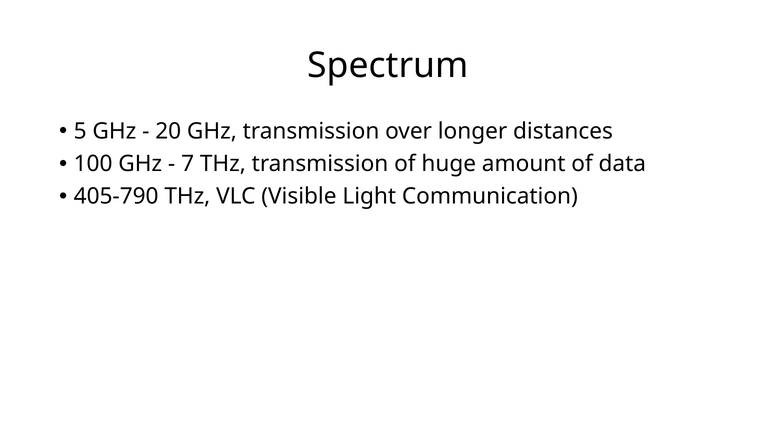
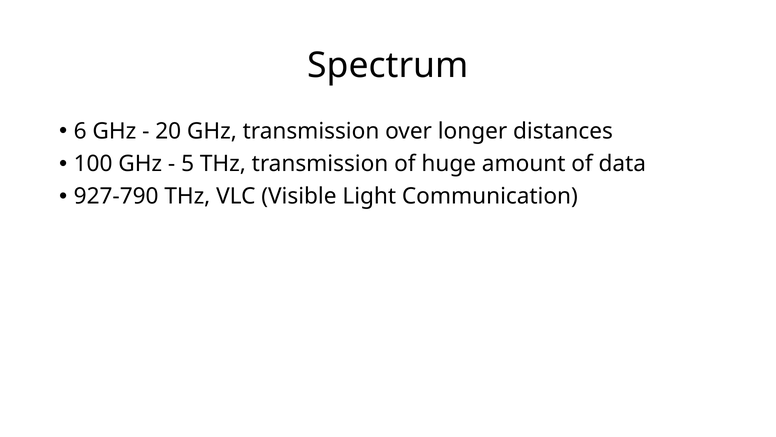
5: 5 -> 6
7: 7 -> 5
405-790: 405-790 -> 927-790
